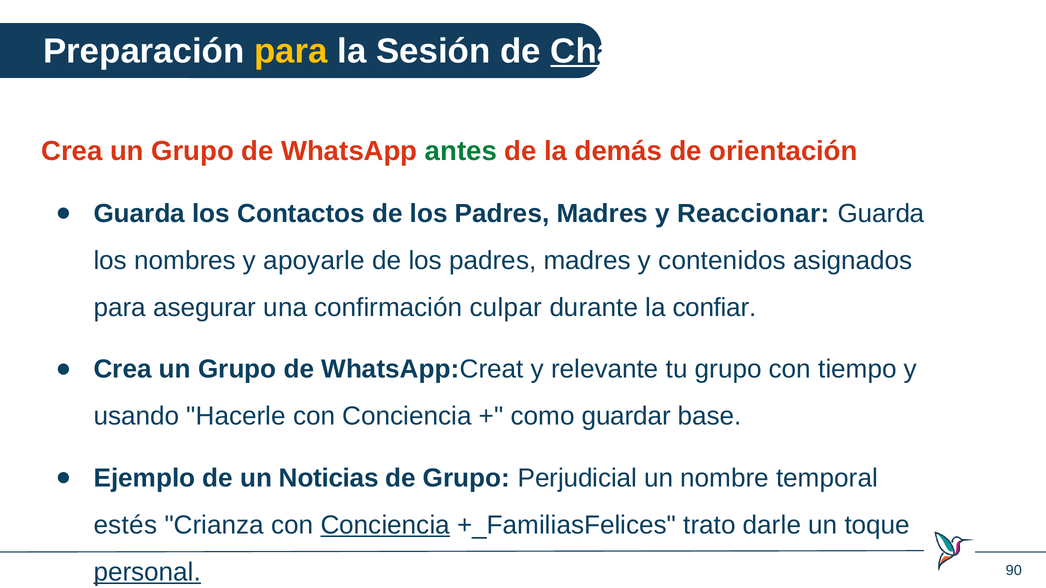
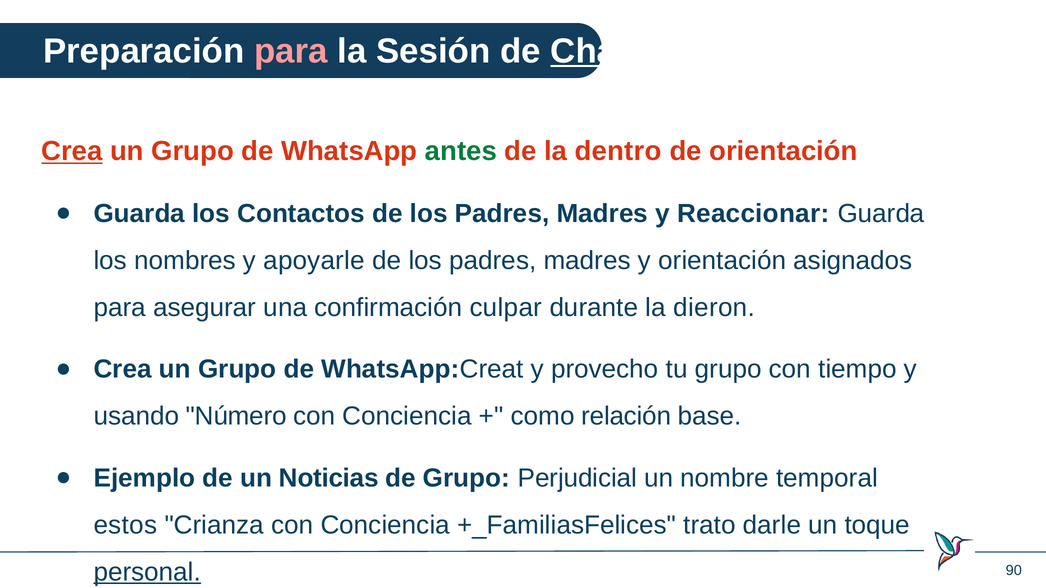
para at (291, 51) colour: yellow -> pink
Crea at (72, 151) underline: none -> present
demás: demás -> dentro
y contenidos: contenidos -> orientación
confiar: confiar -> dieron
relevante: relevante -> provecho
Hacerle: Hacerle -> Número
guardar: guardar -> relación
estés: estés -> estos
Conciencia at (385, 525) underline: present -> none
